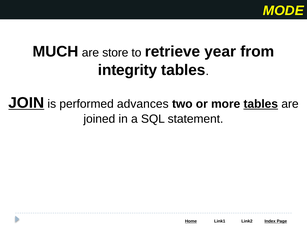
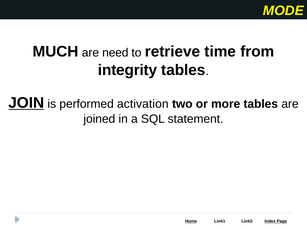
store: store -> need
year: year -> time
advances: advances -> activation
tables at (261, 104) underline: present -> none
